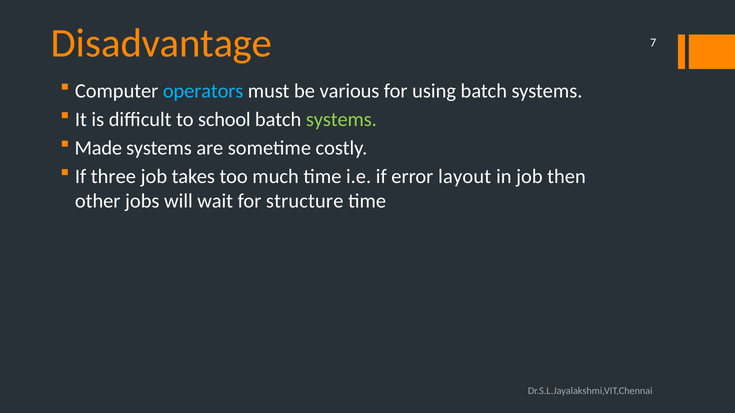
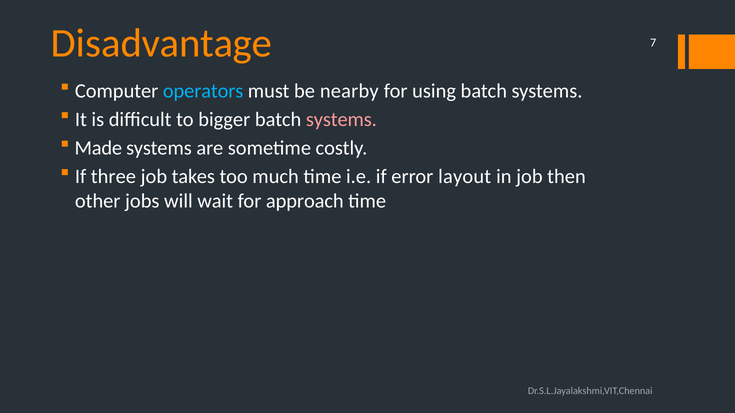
various: various -> nearby
school: school -> bigger
systems at (341, 120) colour: light green -> pink
structure: structure -> approach
